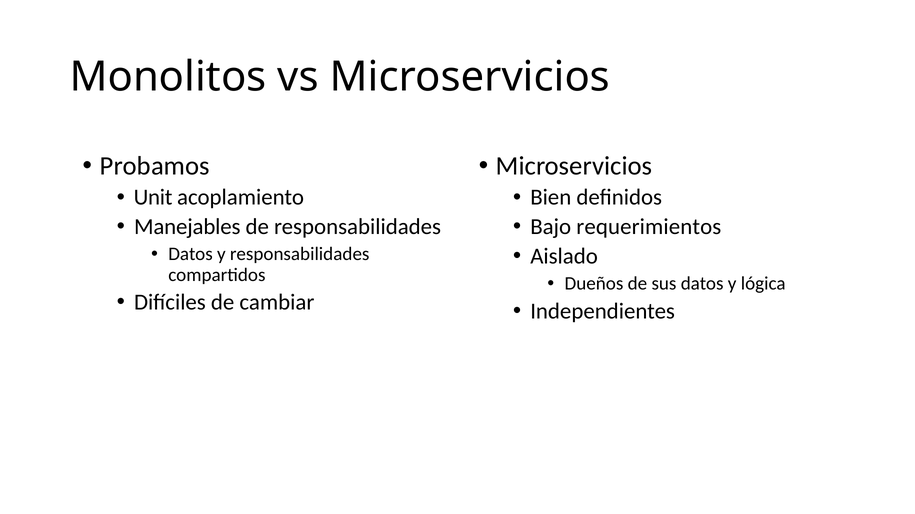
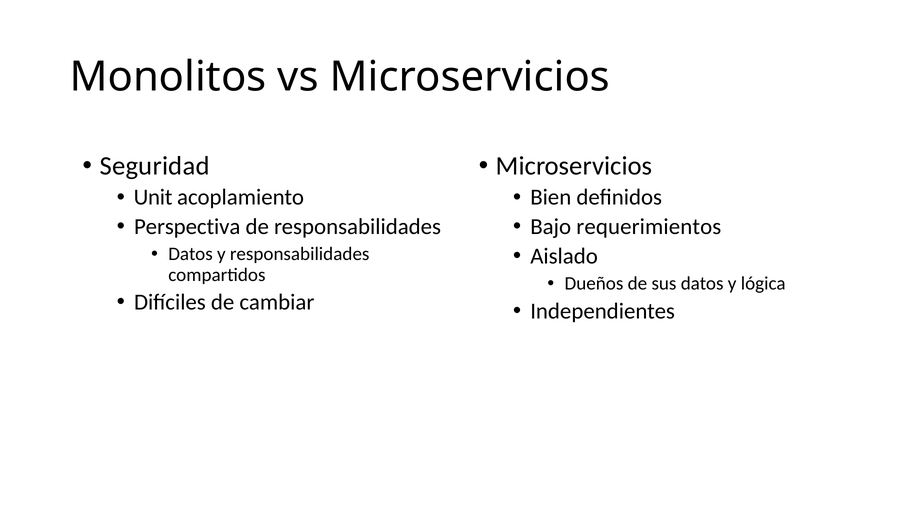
Probamos: Probamos -> Seguridad
Manejables: Manejables -> Perspectiva
